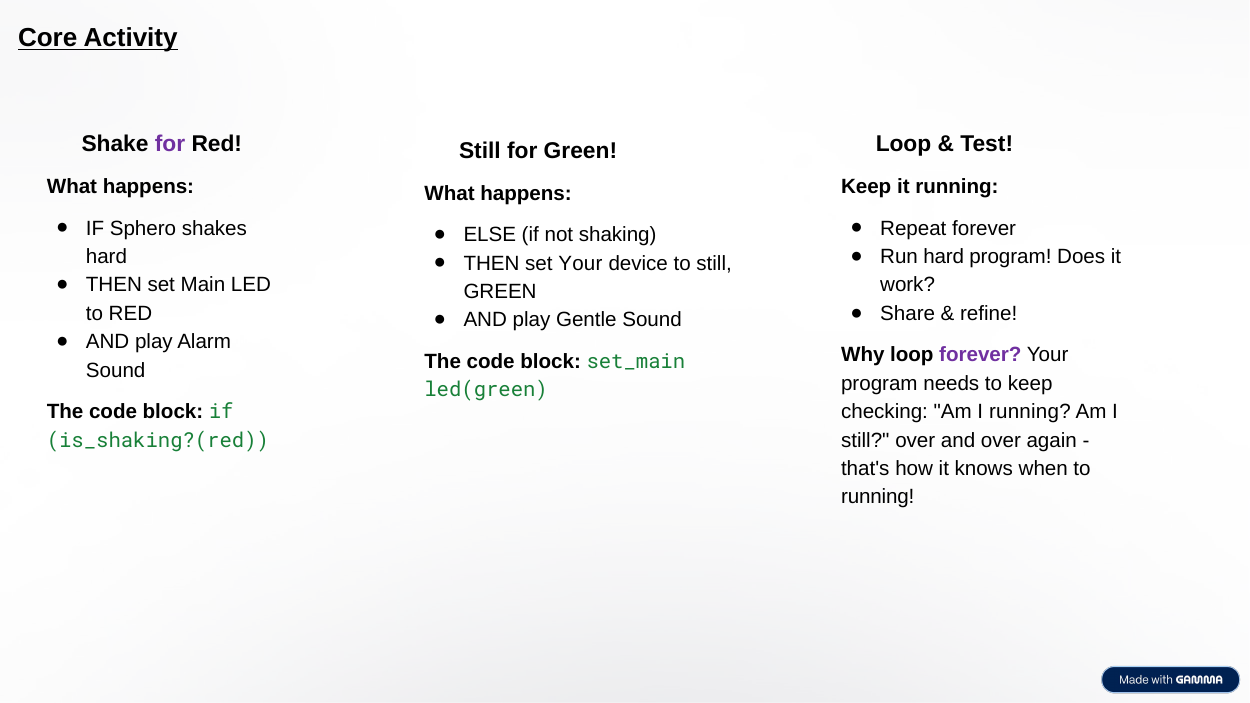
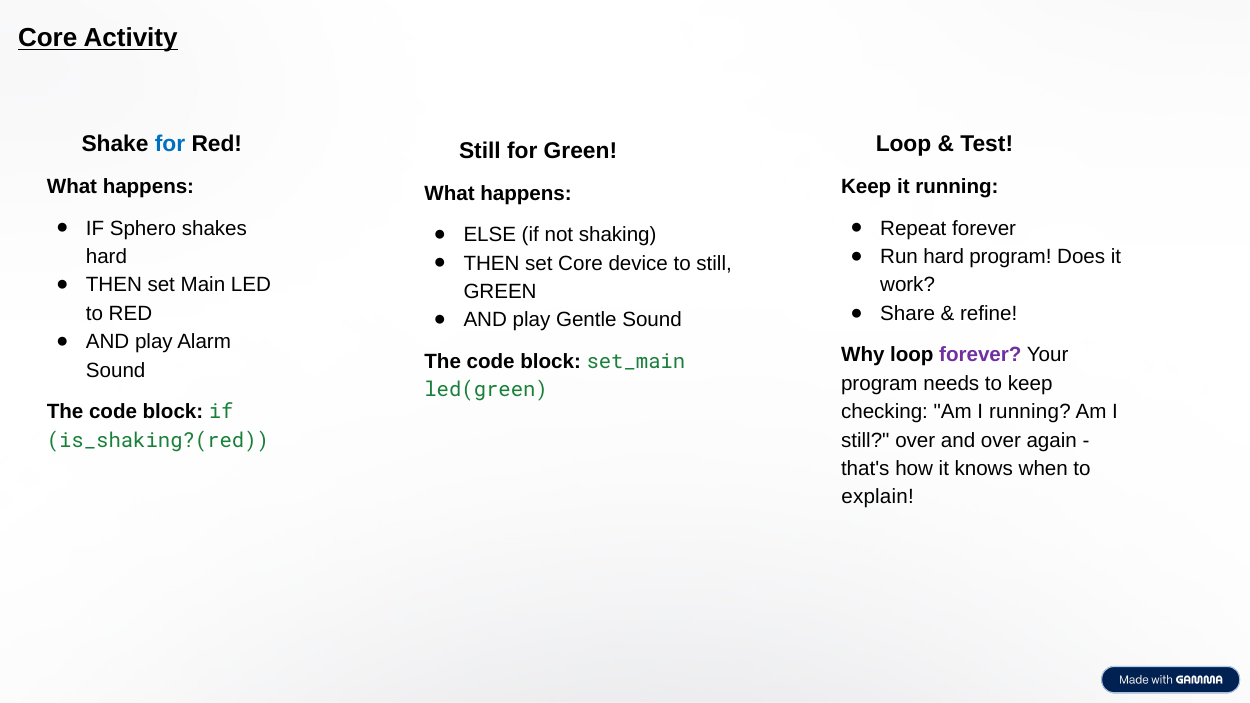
for at (170, 144) colour: purple -> blue
set Your: Your -> Core
running at (878, 497): running -> explain
